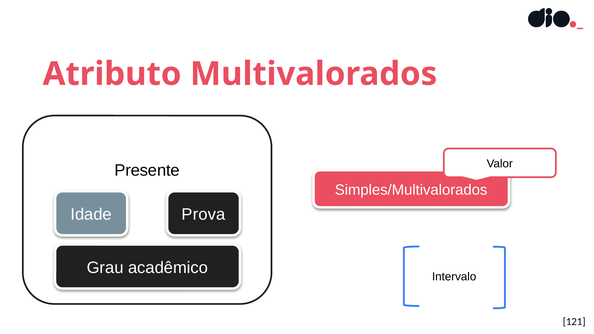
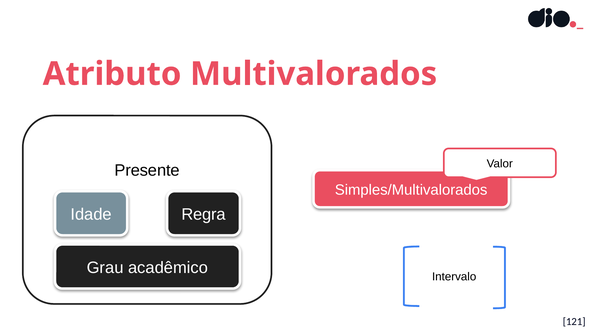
Prova: Prova -> Regra
